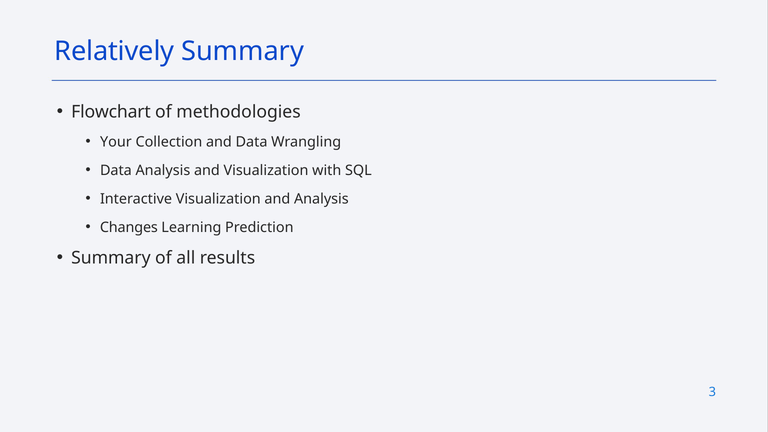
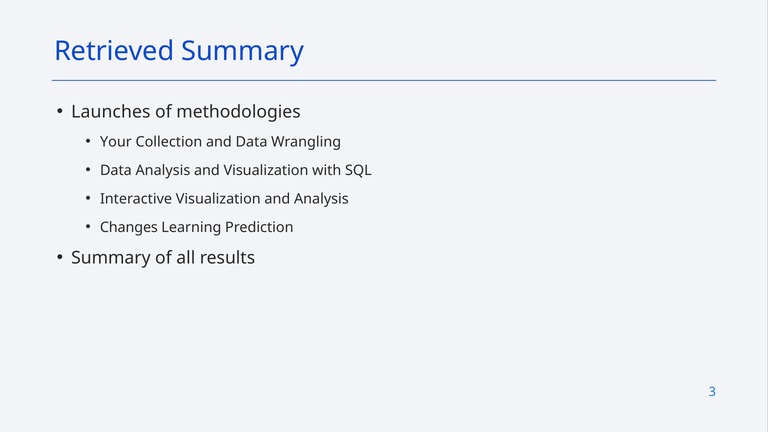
Relatively: Relatively -> Retrieved
Flowchart: Flowchart -> Launches
